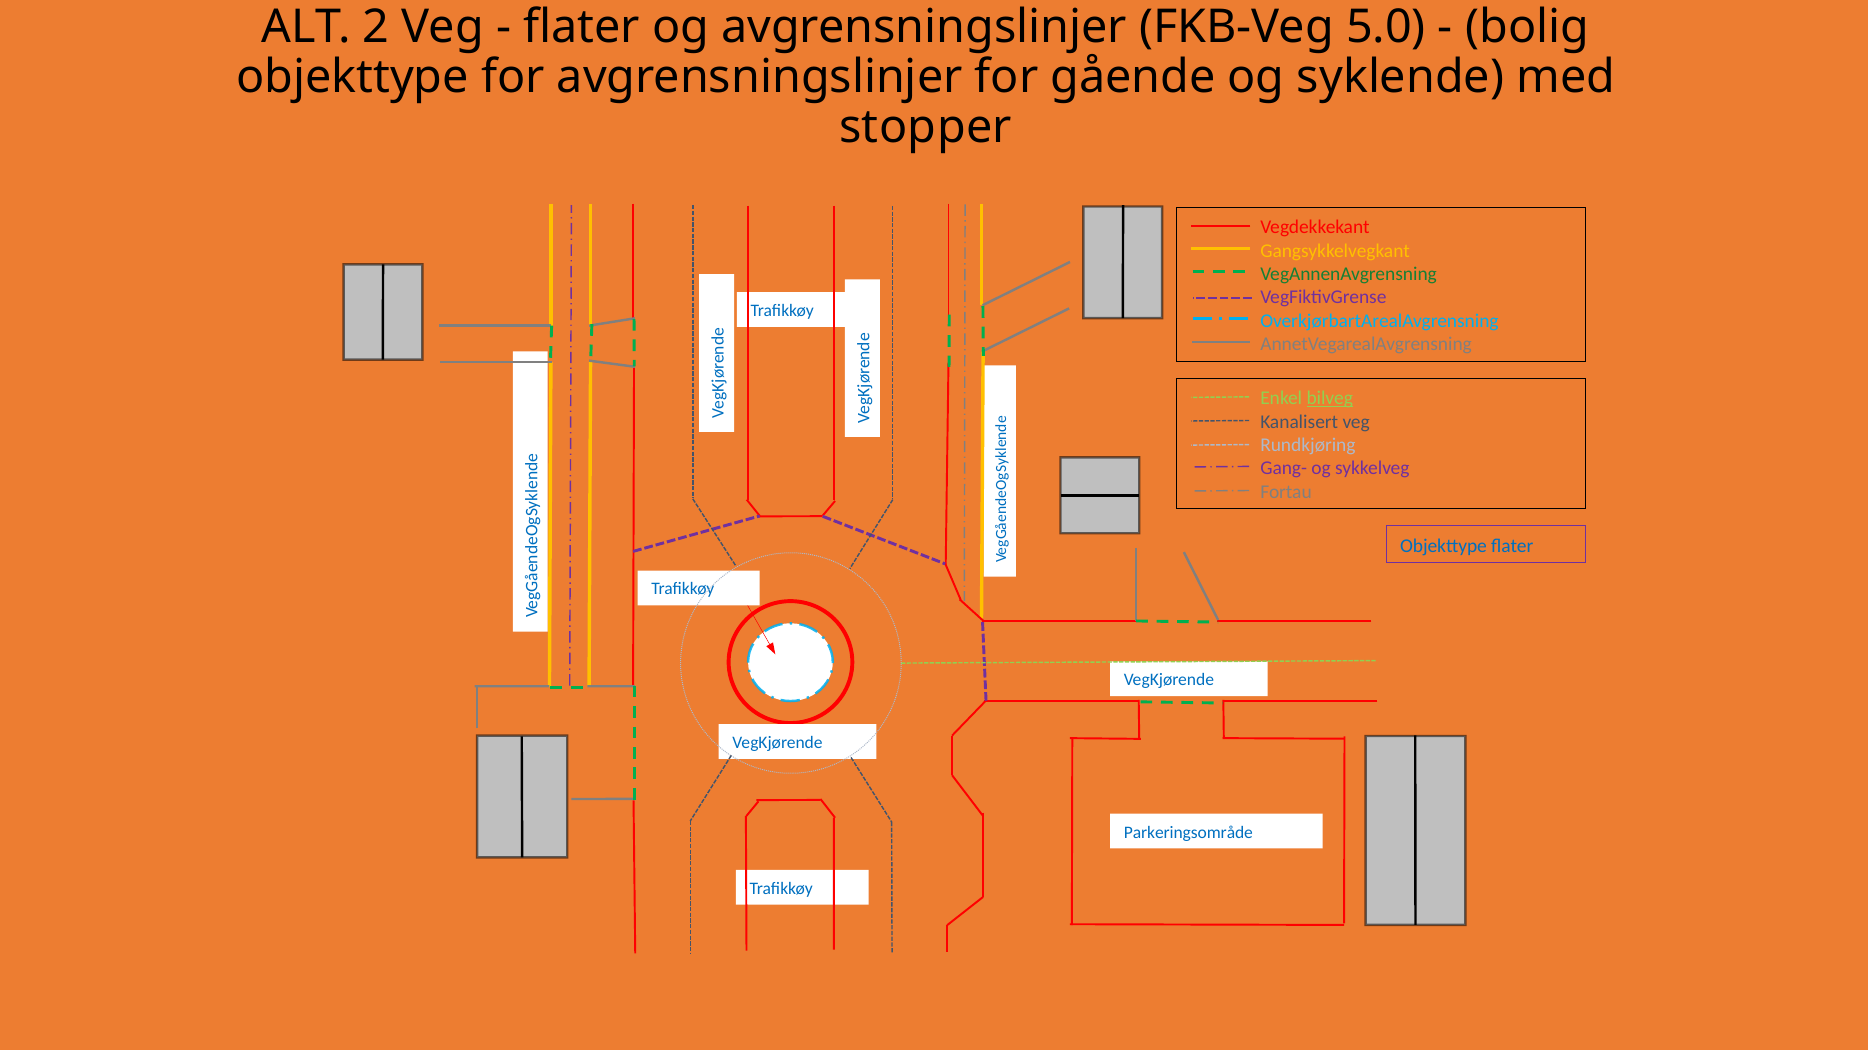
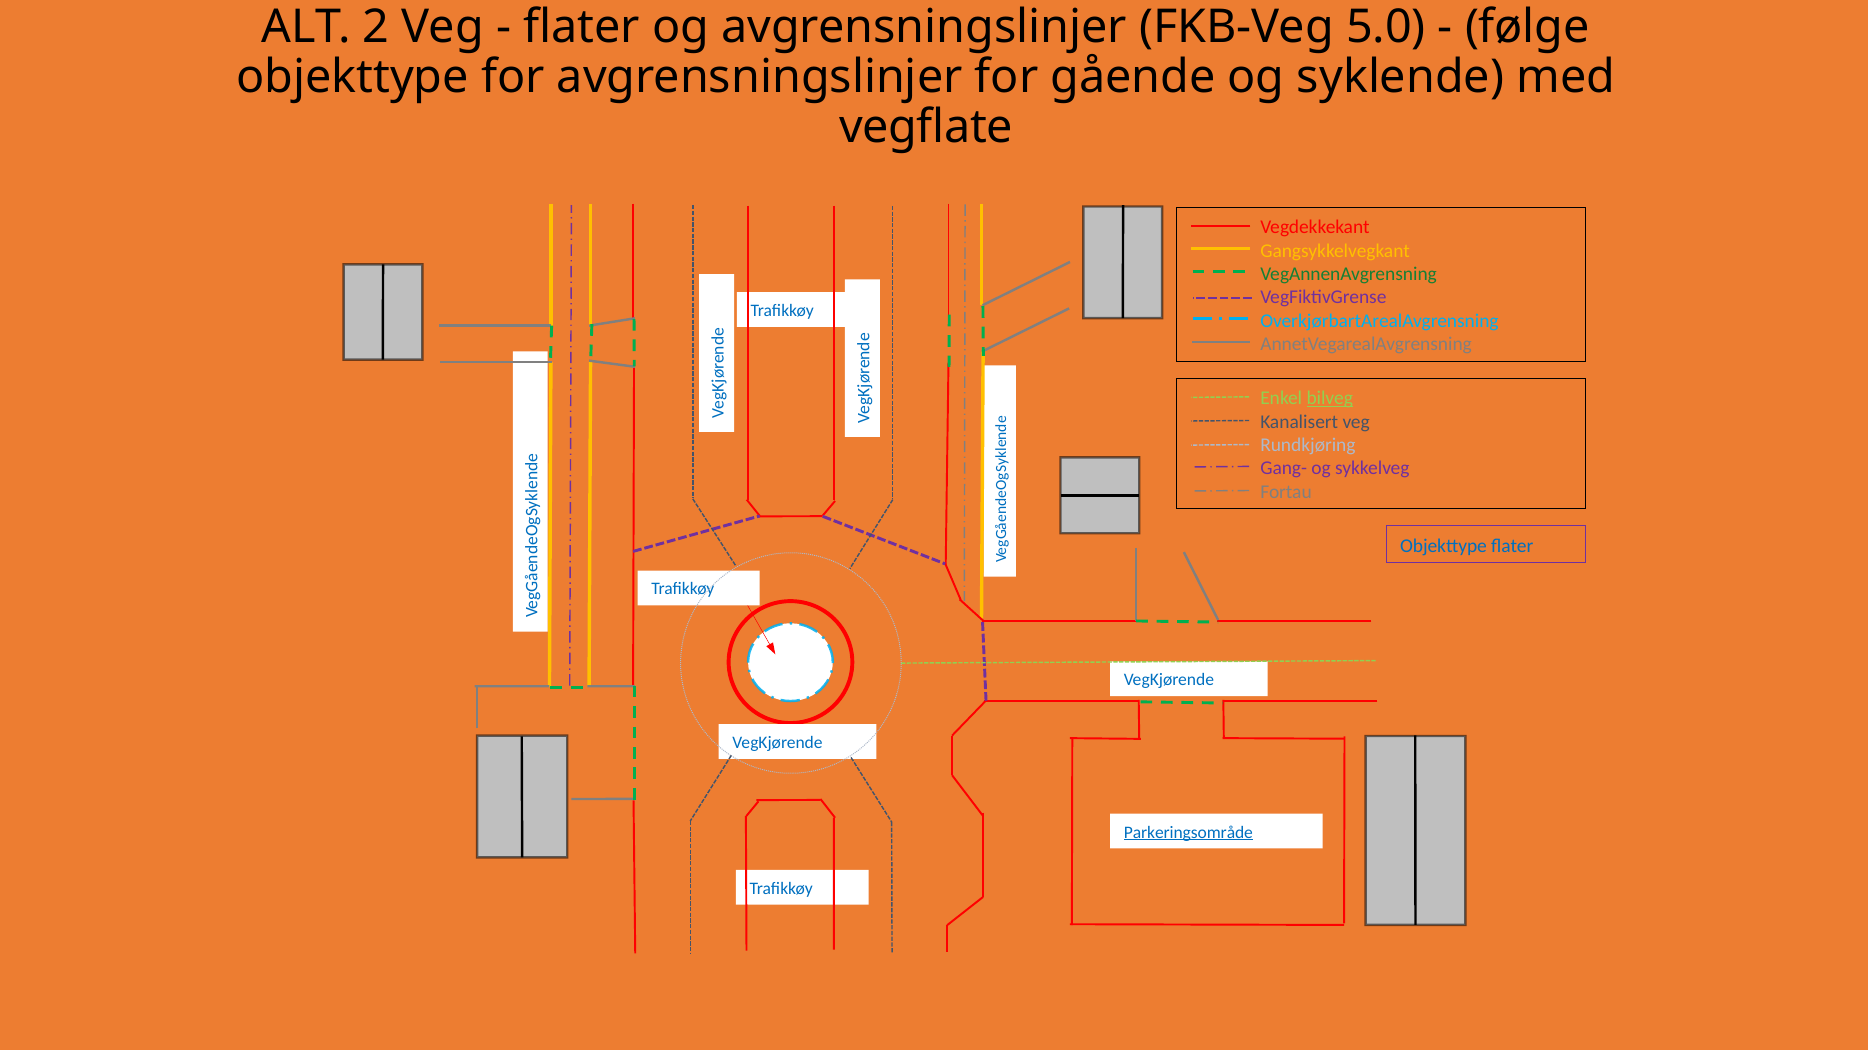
bolig: bolig -> følge
stopper: stopper -> vegflate
Parkeringsområde underline: none -> present
